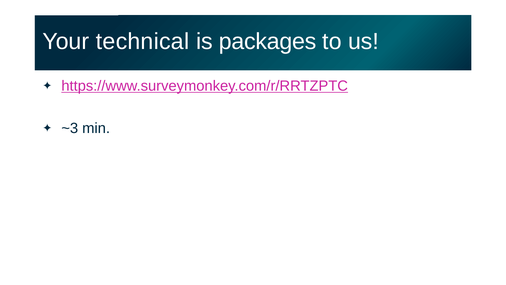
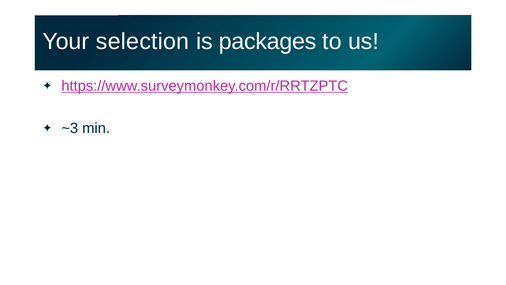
technical: technical -> selection
